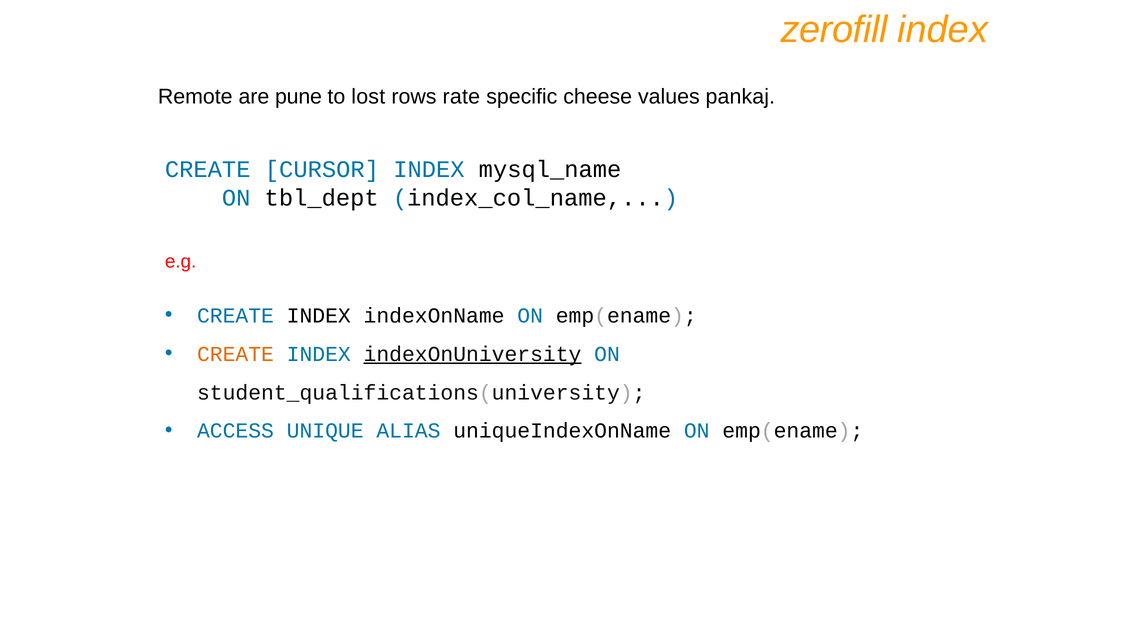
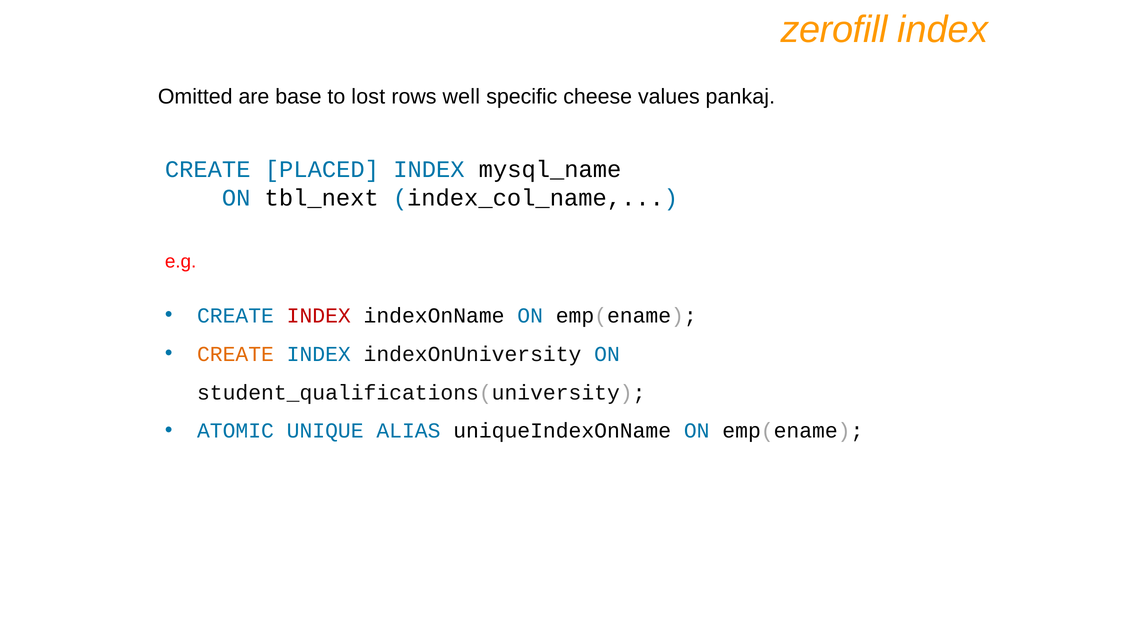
Remote: Remote -> Omitted
pune: pune -> base
rate: rate -> well
CURSOR: CURSOR -> PLACED
tbl_dept: tbl_dept -> tbl_next
INDEX at (319, 315) colour: black -> red
indexOnUniversity underline: present -> none
ACCESS: ACCESS -> ATOMIC
